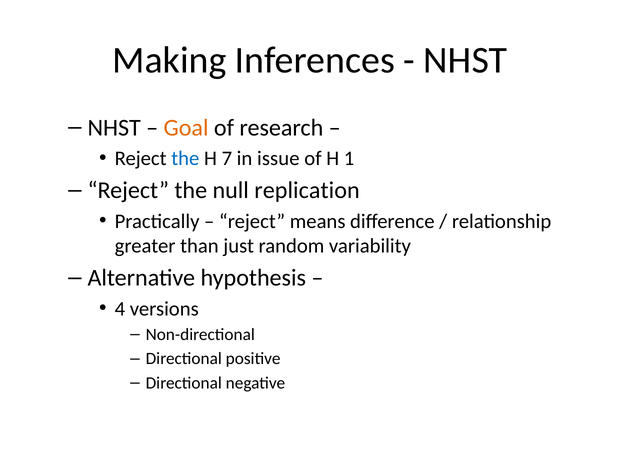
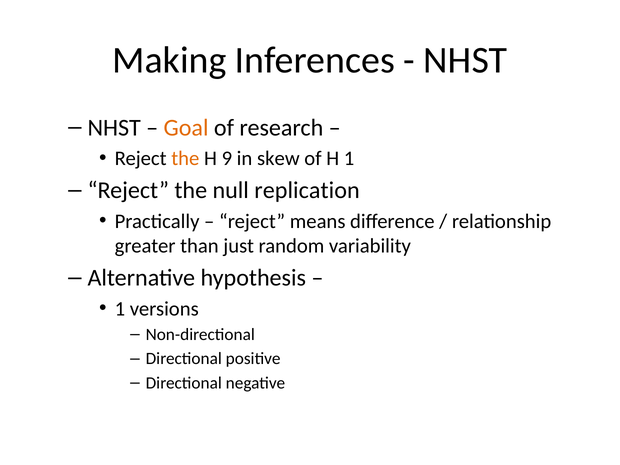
the at (185, 159) colour: blue -> orange
7: 7 -> 9
issue: issue -> skew
4 at (120, 309): 4 -> 1
